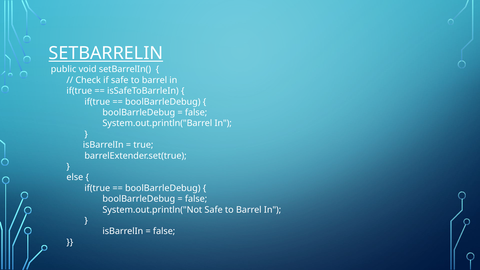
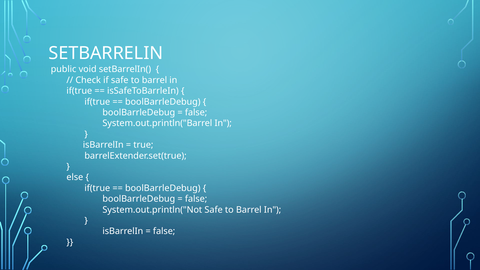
SETBARRELIN underline: present -> none
